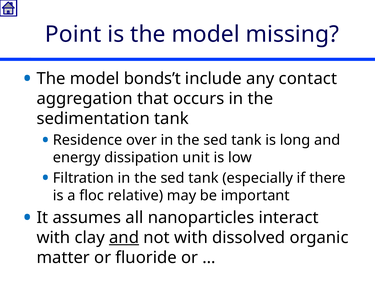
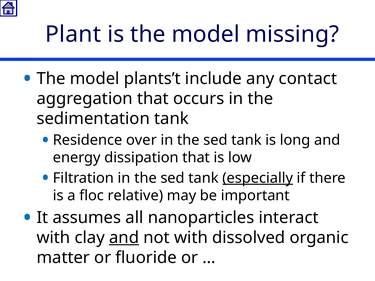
Point: Point -> Plant
bonds’t: bonds’t -> plants’t
dissipation unit: unit -> that
especially underline: none -> present
